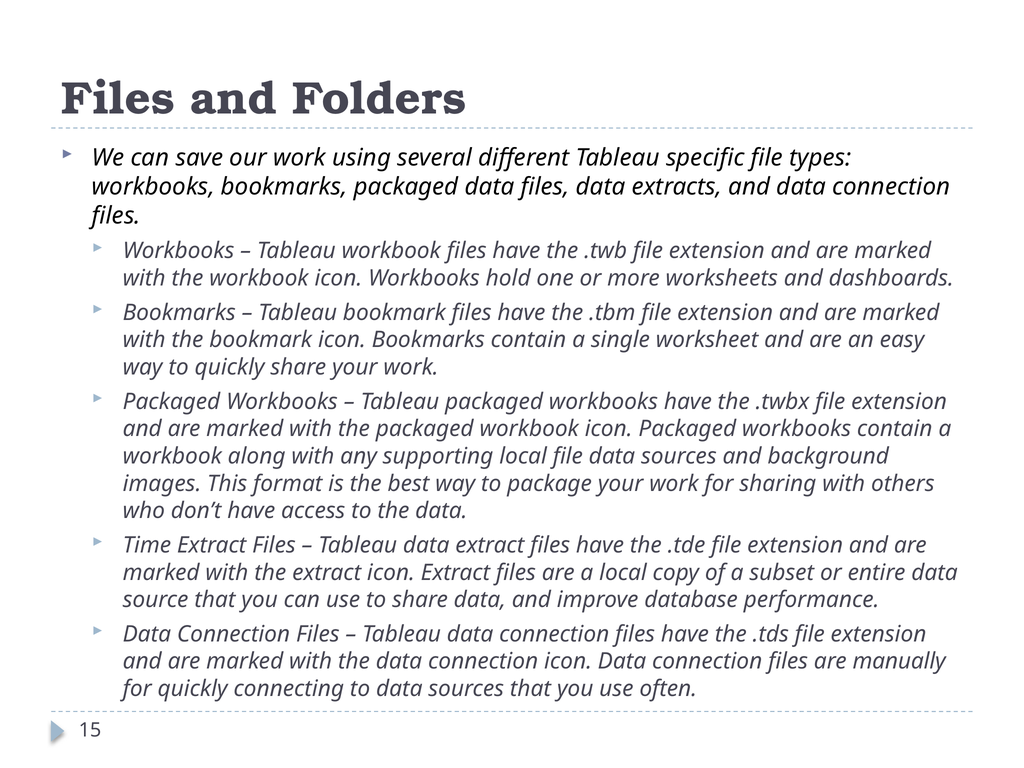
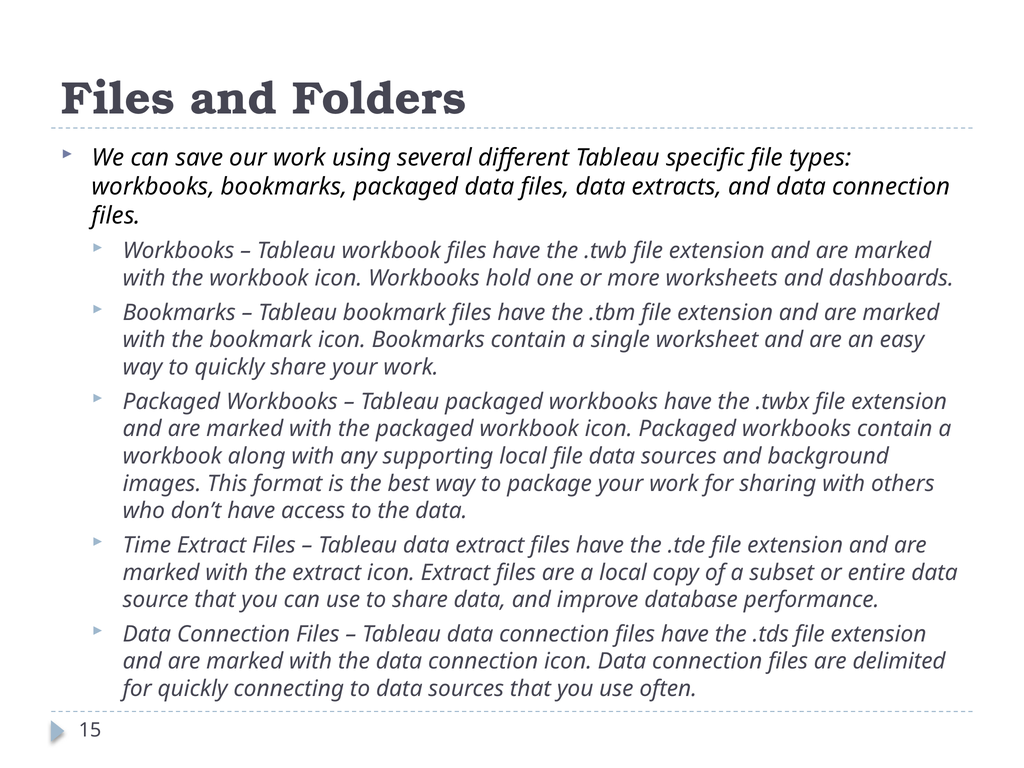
manually: manually -> delimited
